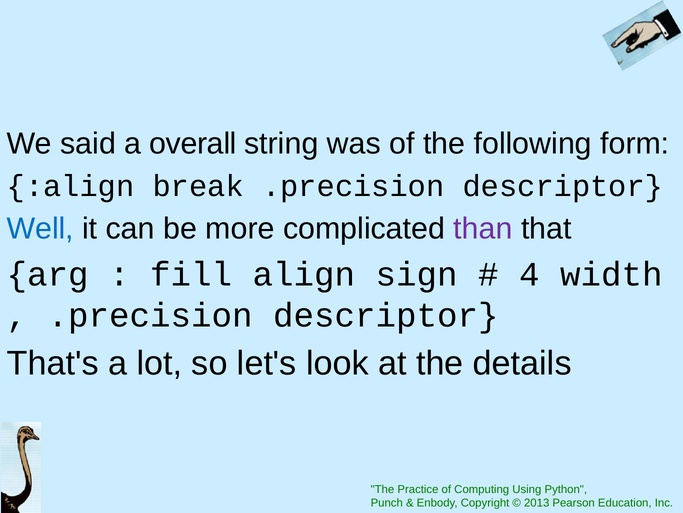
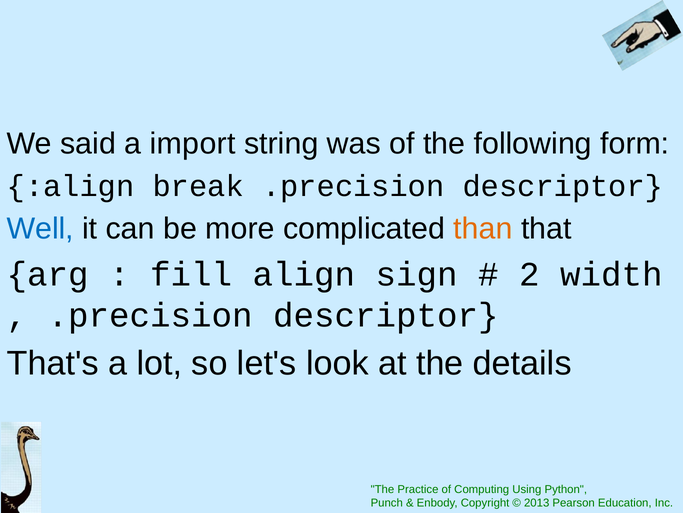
overall: overall -> import
than colour: purple -> orange
4: 4 -> 2
